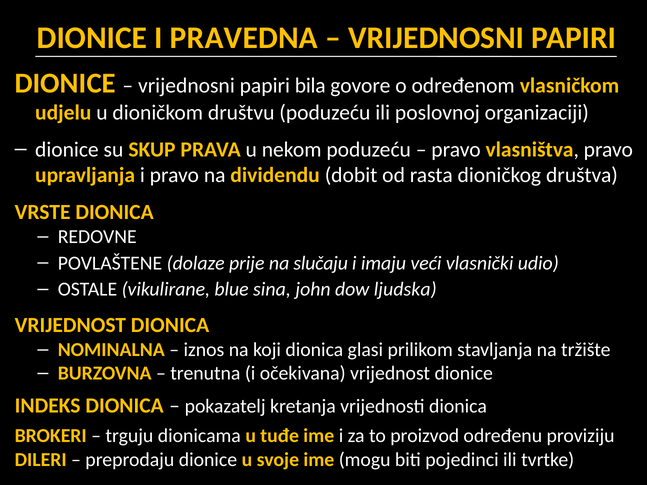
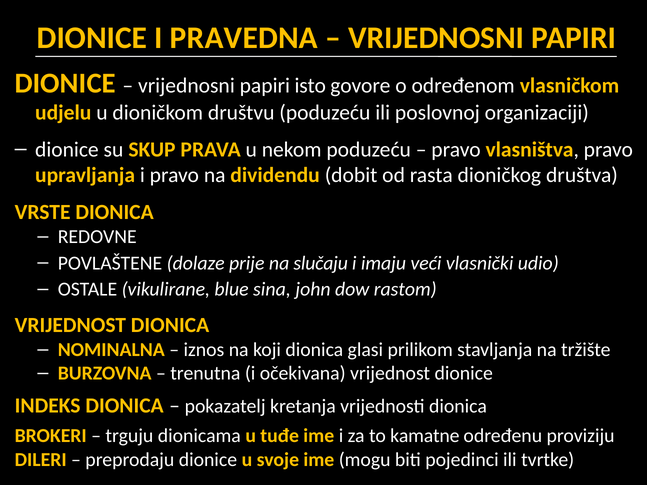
bila: bila -> isto
ljudska: ljudska -> rastom
proizvod: proizvod -> kamatne
